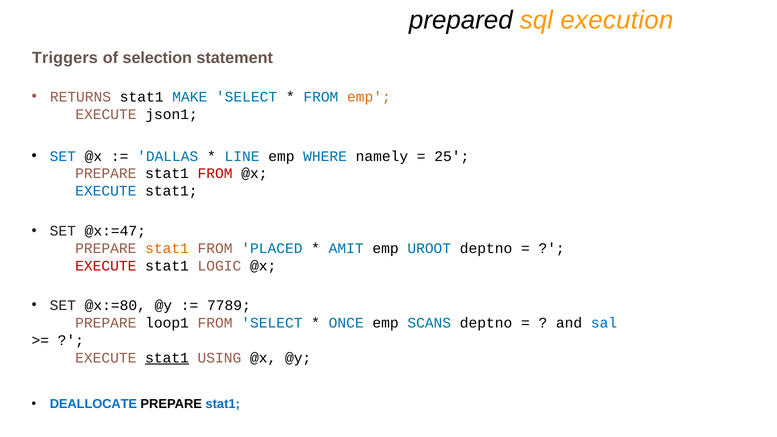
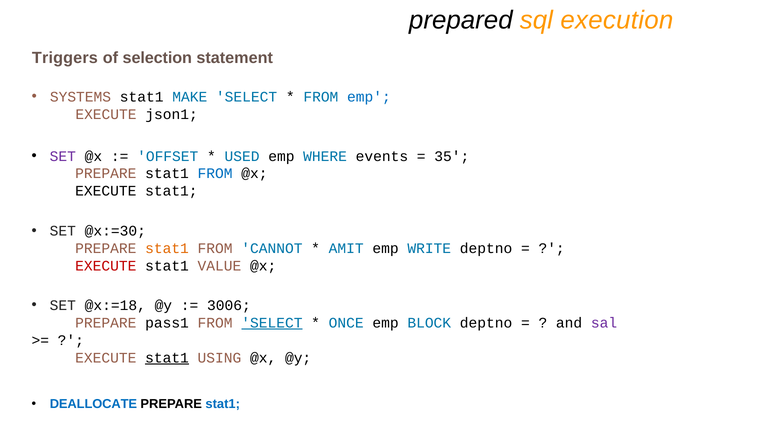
RETURNS: RETURNS -> SYSTEMS
emp at (369, 97) colour: orange -> blue
SET at (63, 156) colour: blue -> purple
DALLAS: DALLAS -> OFFSET
LINE: LINE -> USED
namely: namely -> events
25: 25 -> 35
FROM at (215, 174) colour: red -> blue
EXECUTE at (106, 191) colour: blue -> black
@x:=47: @x:=47 -> @x:=30
PLACED: PLACED -> CANNOT
UROOT: UROOT -> WRITE
LOGIC: LOGIC -> VALUE
@x:=80: @x:=80 -> @x:=18
7789: 7789 -> 3006
loop1: loop1 -> pass1
SELECT at (272, 323) underline: none -> present
SCANS: SCANS -> BLOCK
sal colour: blue -> purple
